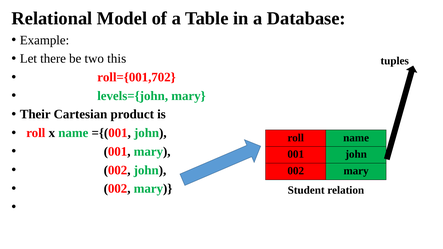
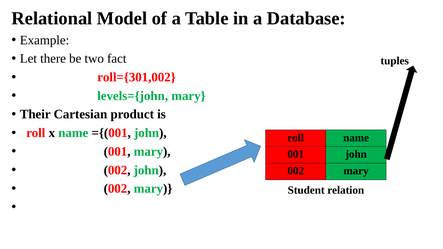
this: this -> fact
roll={001,702: roll={001,702 -> roll={301,002
